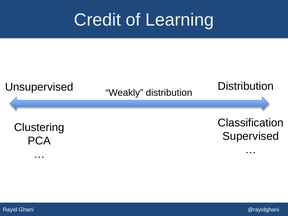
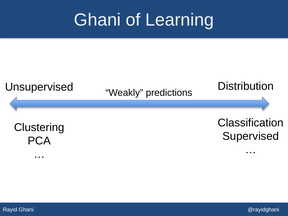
Credit at (97, 20): Credit -> Ghani
Weakly distribution: distribution -> predictions
